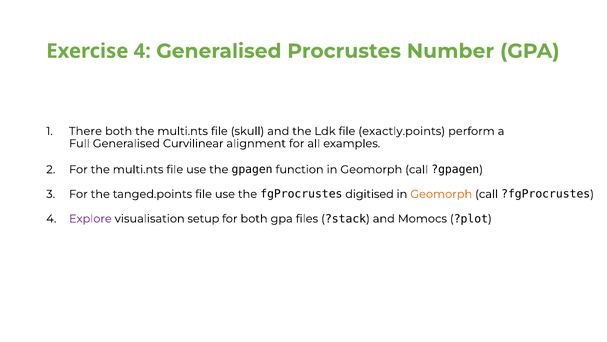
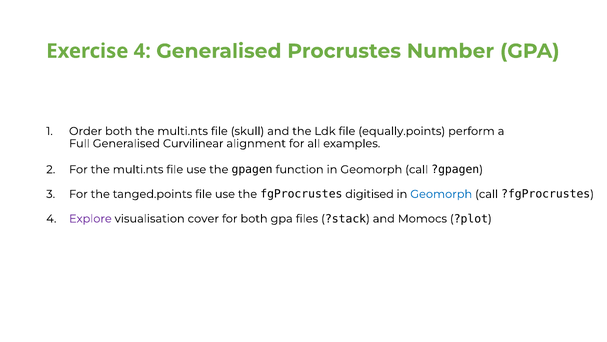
There: There -> Order
exactly.points: exactly.points -> equally.points
Geomorph at (441, 194) colour: orange -> blue
setup: setup -> cover
